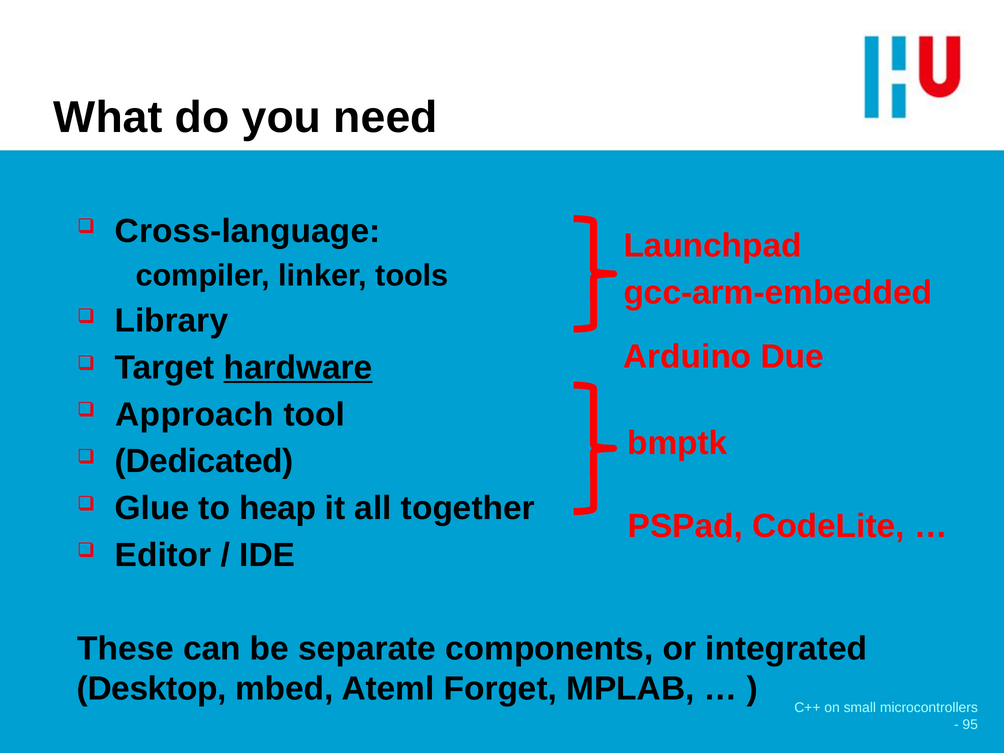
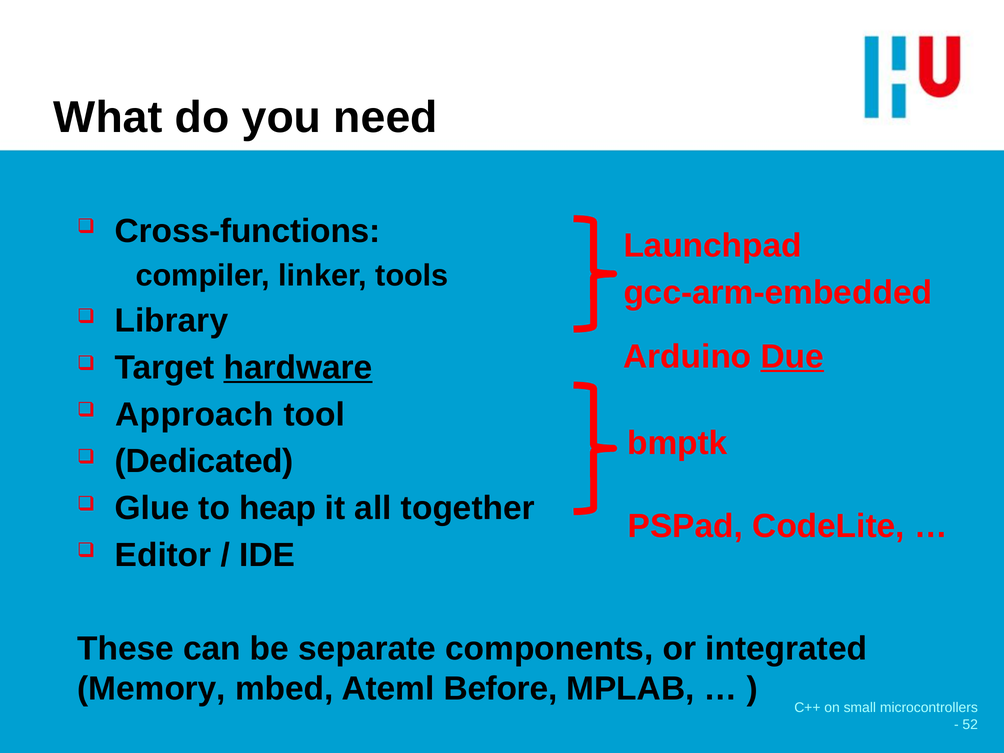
Cross-language: Cross-language -> Cross-functions
Due underline: none -> present
Desktop: Desktop -> Memory
Forget: Forget -> Before
95: 95 -> 52
